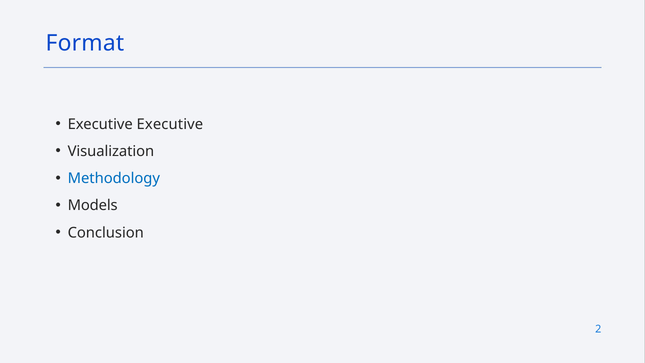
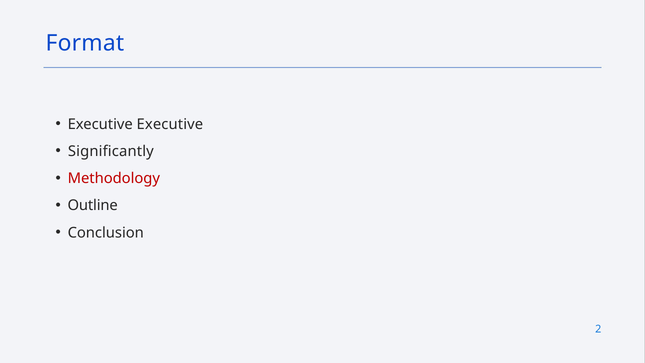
Visualization: Visualization -> Significantly
Methodology colour: blue -> red
Models: Models -> Outline
